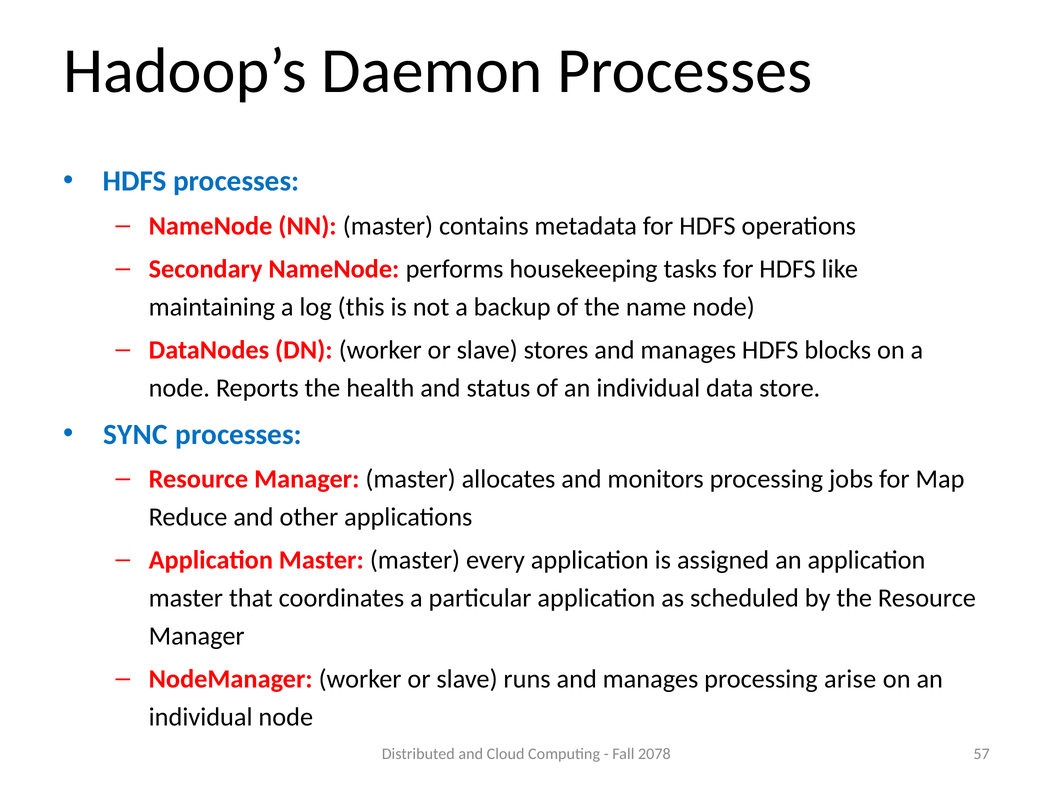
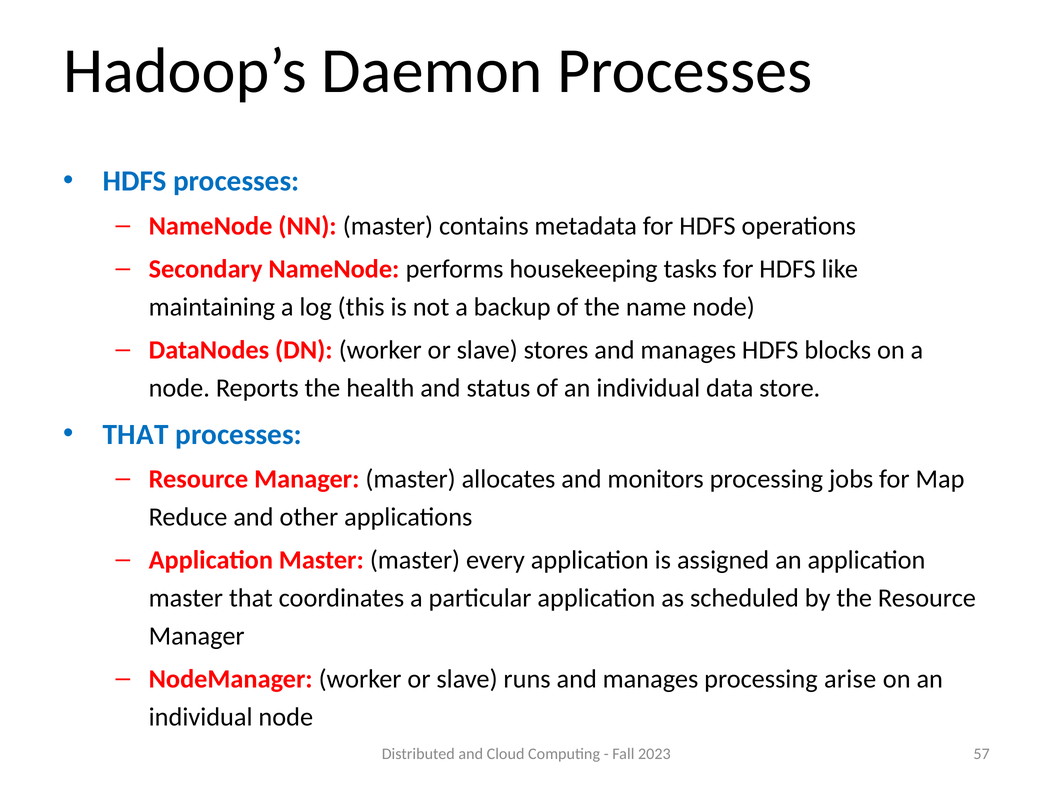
SYNC at (136, 434): SYNC -> THAT
2078: 2078 -> 2023
